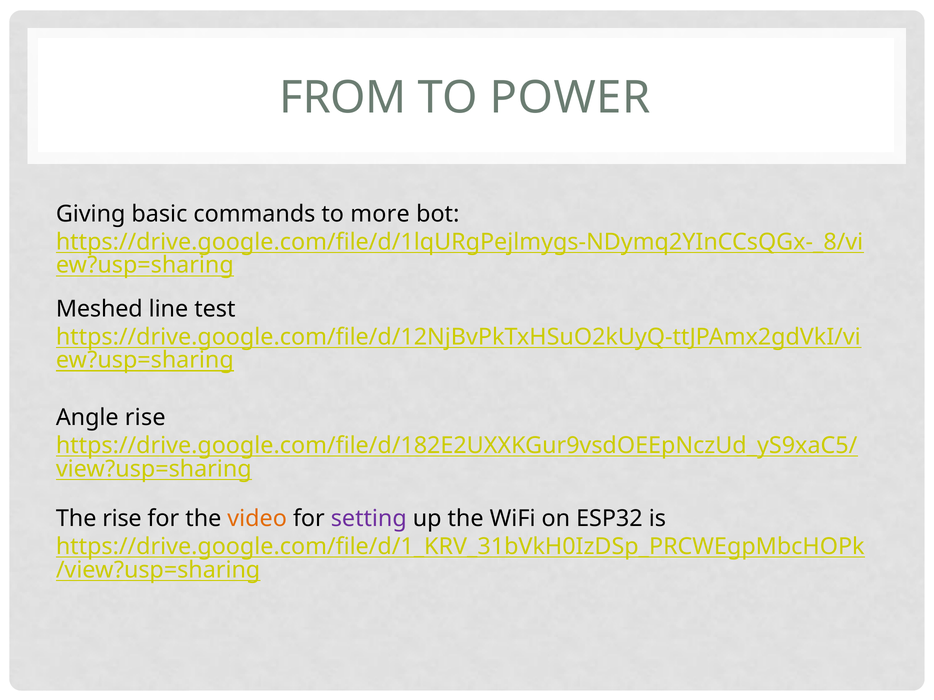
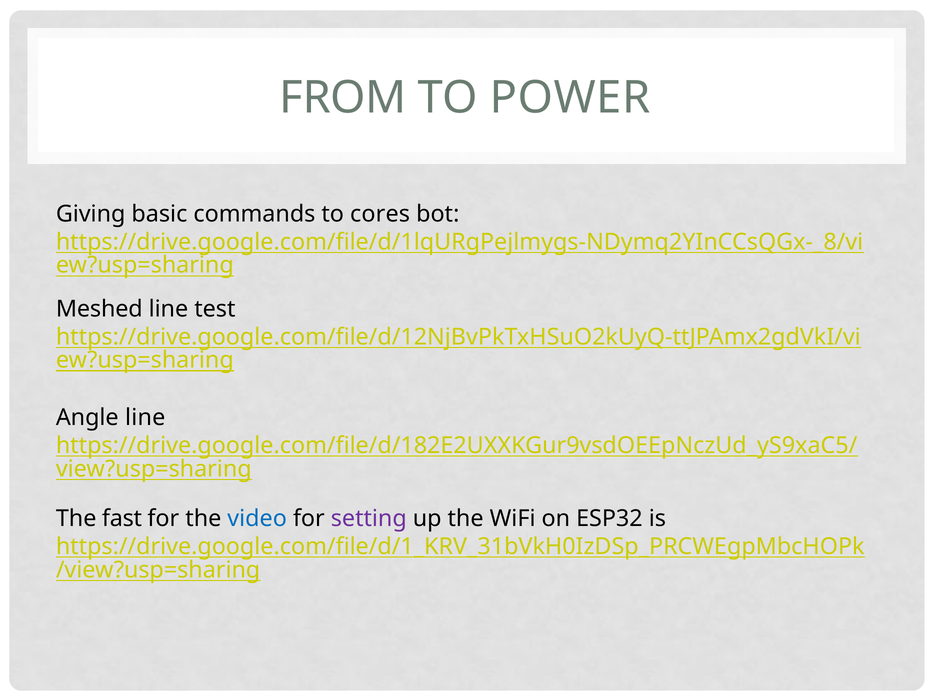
more: more -> cores
Angle rise: rise -> line
The rise: rise -> fast
video colour: orange -> blue
